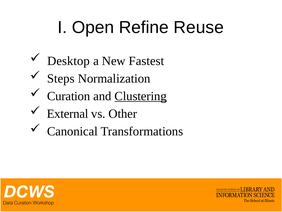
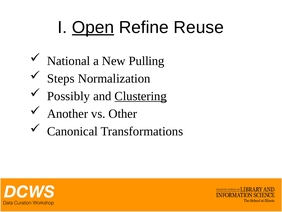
Open underline: none -> present
Desktop: Desktop -> National
Fastest: Fastest -> Pulling
Curation: Curation -> Possibly
External: External -> Another
